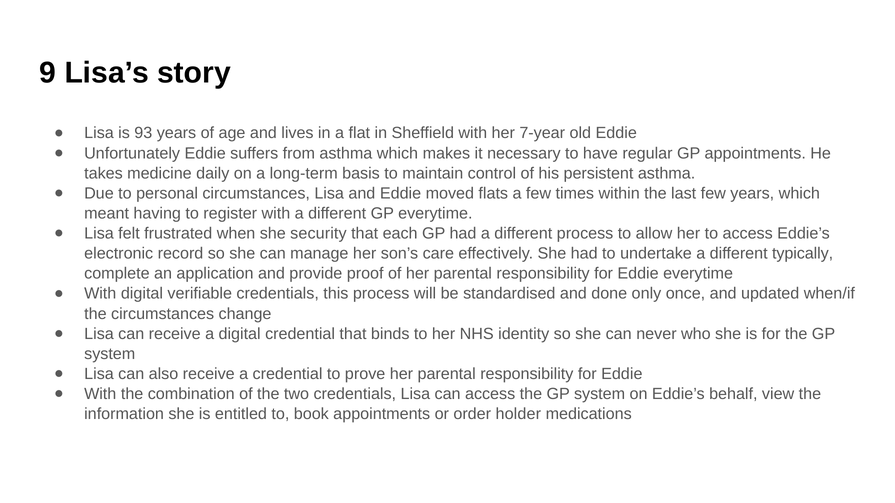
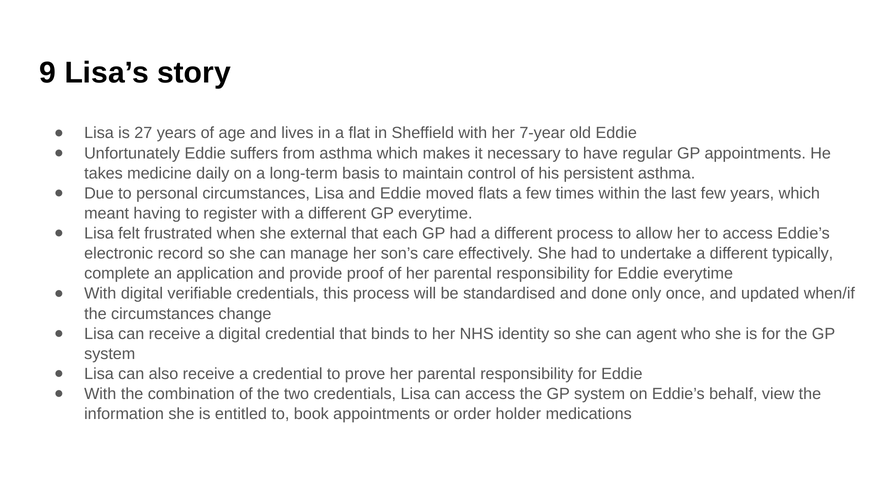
93: 93 -> 27
security: security -> external
never: never -> agent
